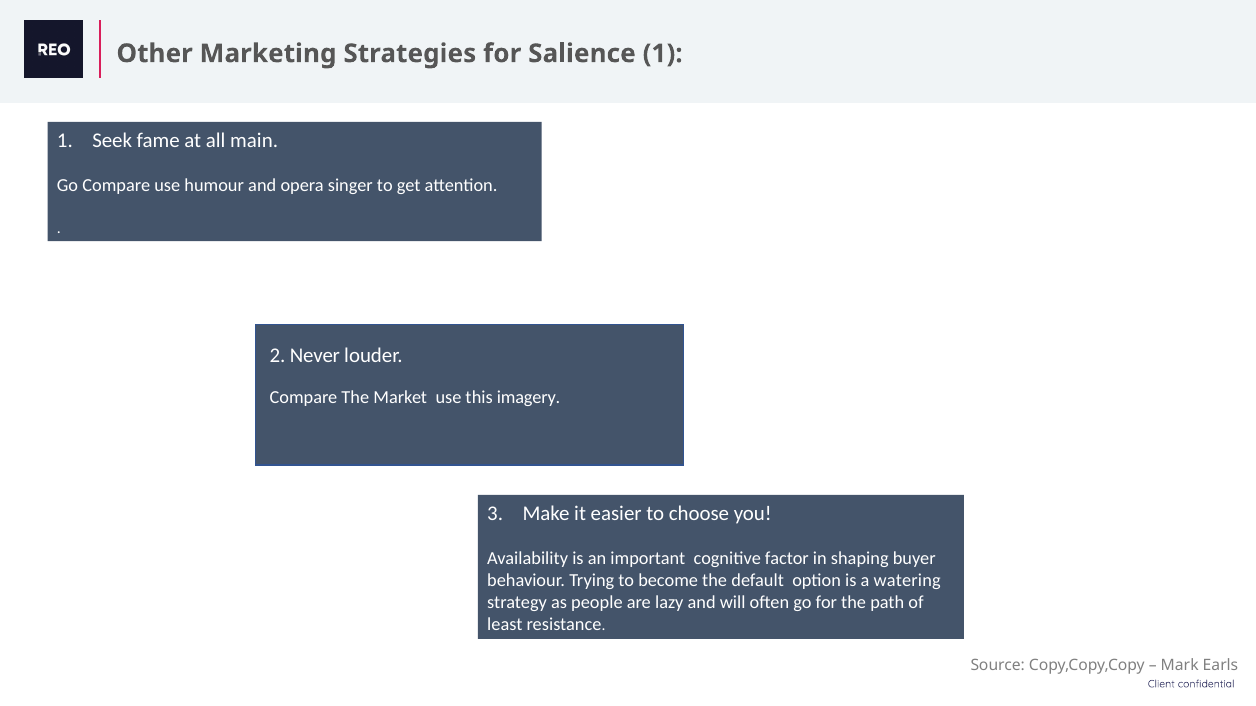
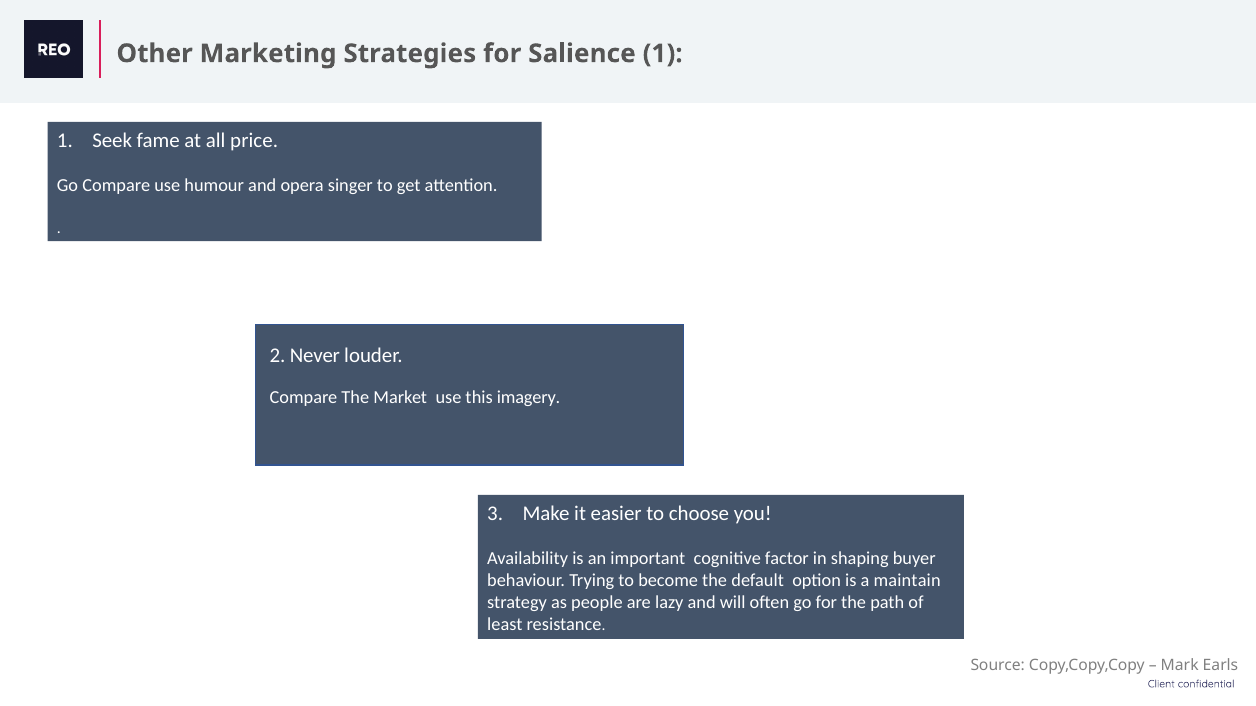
main: main -> price
watering: watering -> maintain
